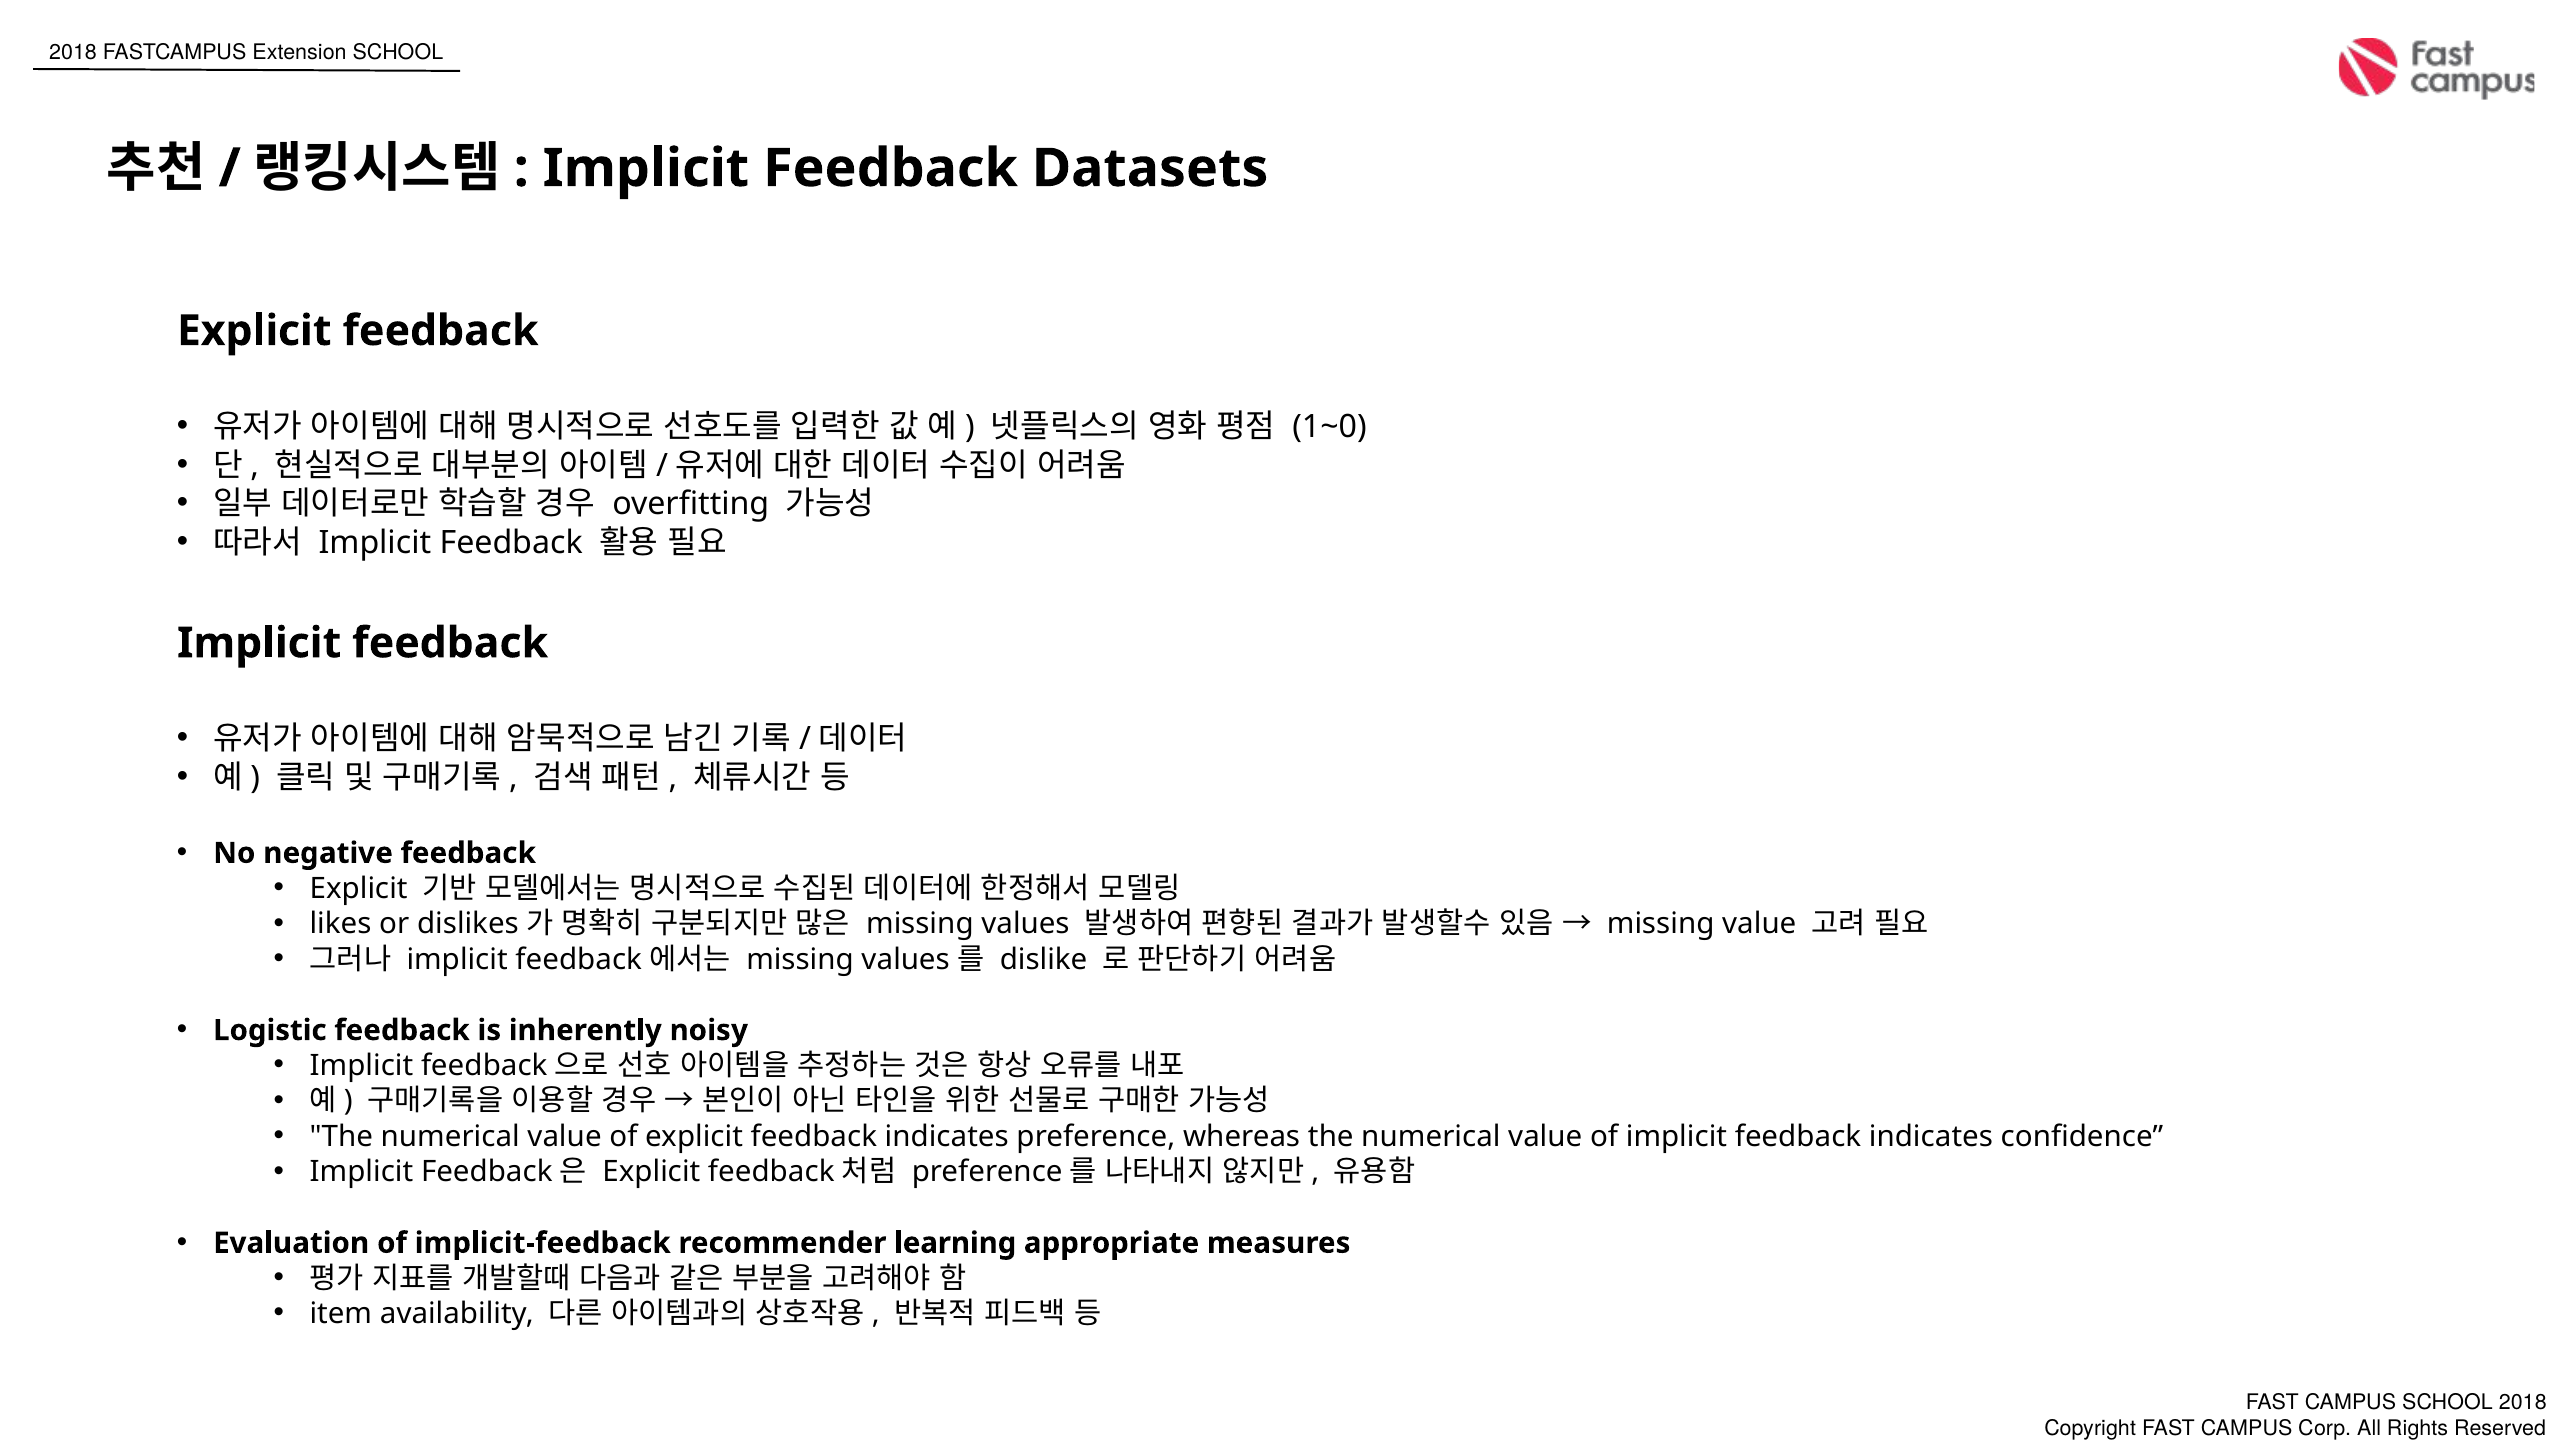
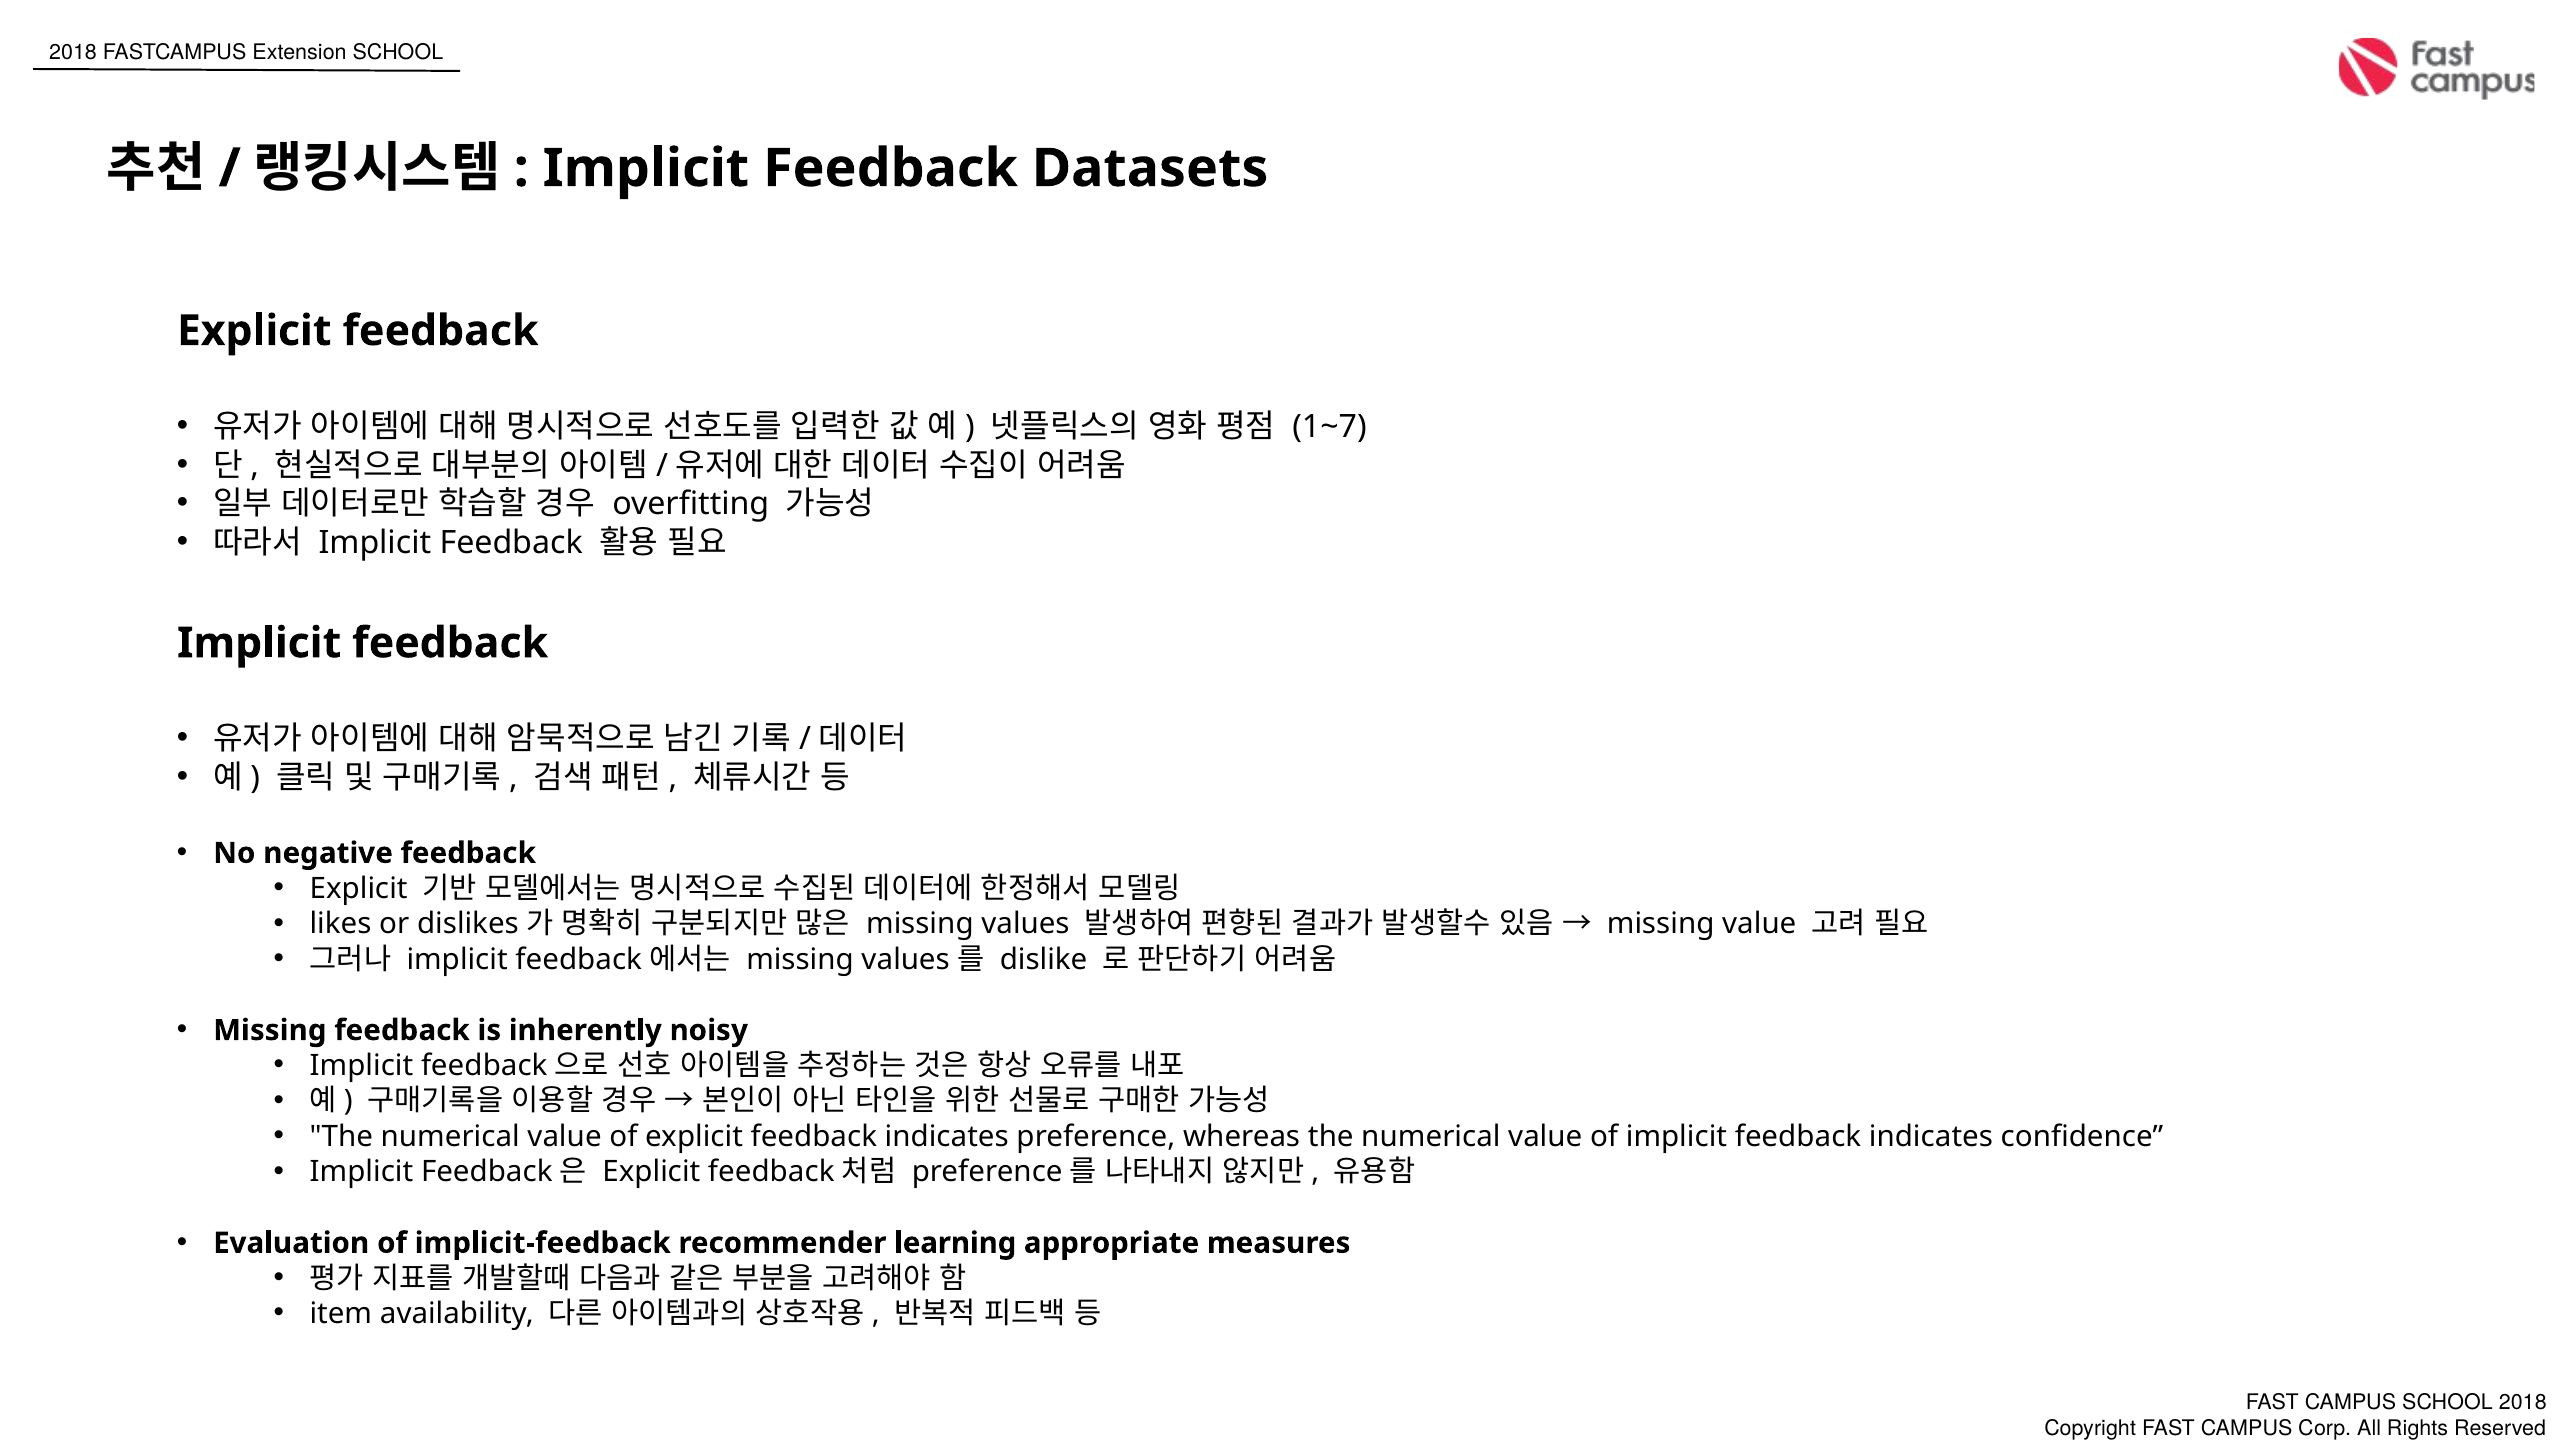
1~0: 1~0 -> 1~7
Logistic at (270, 1030): Logistic -> Missing
